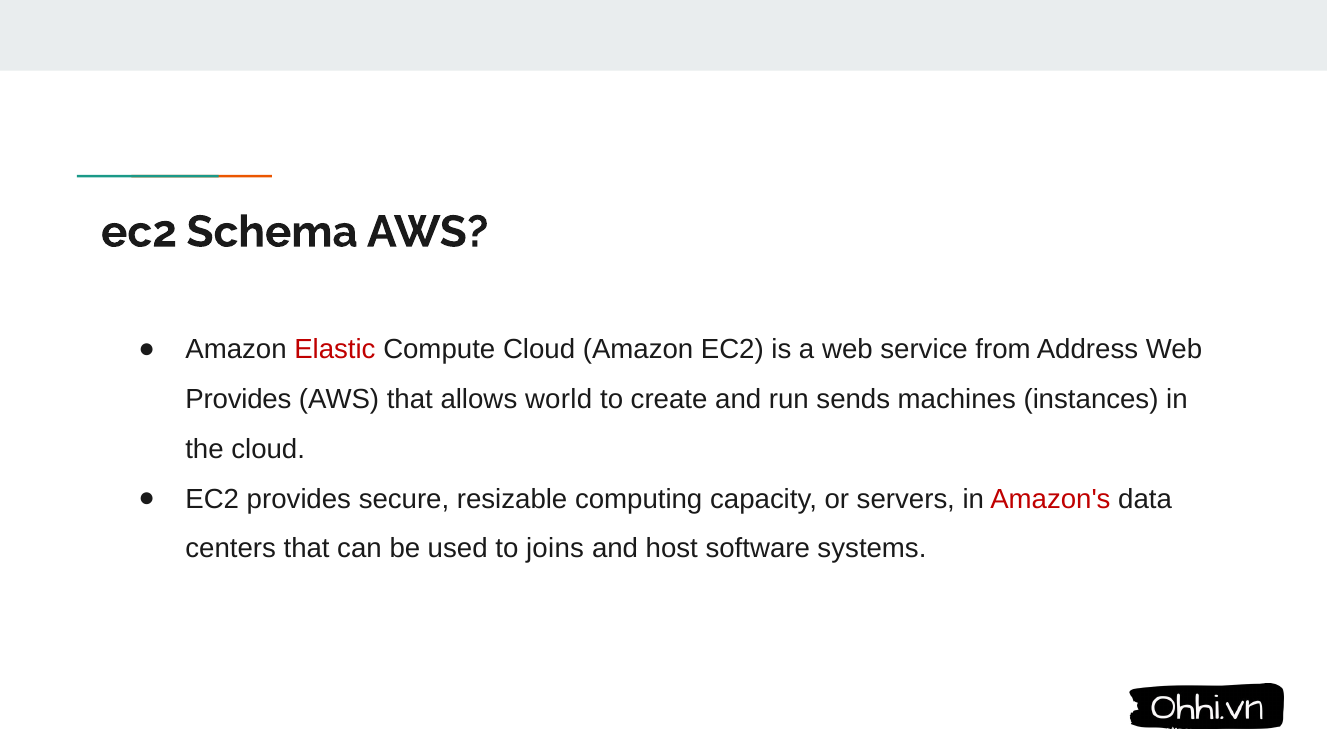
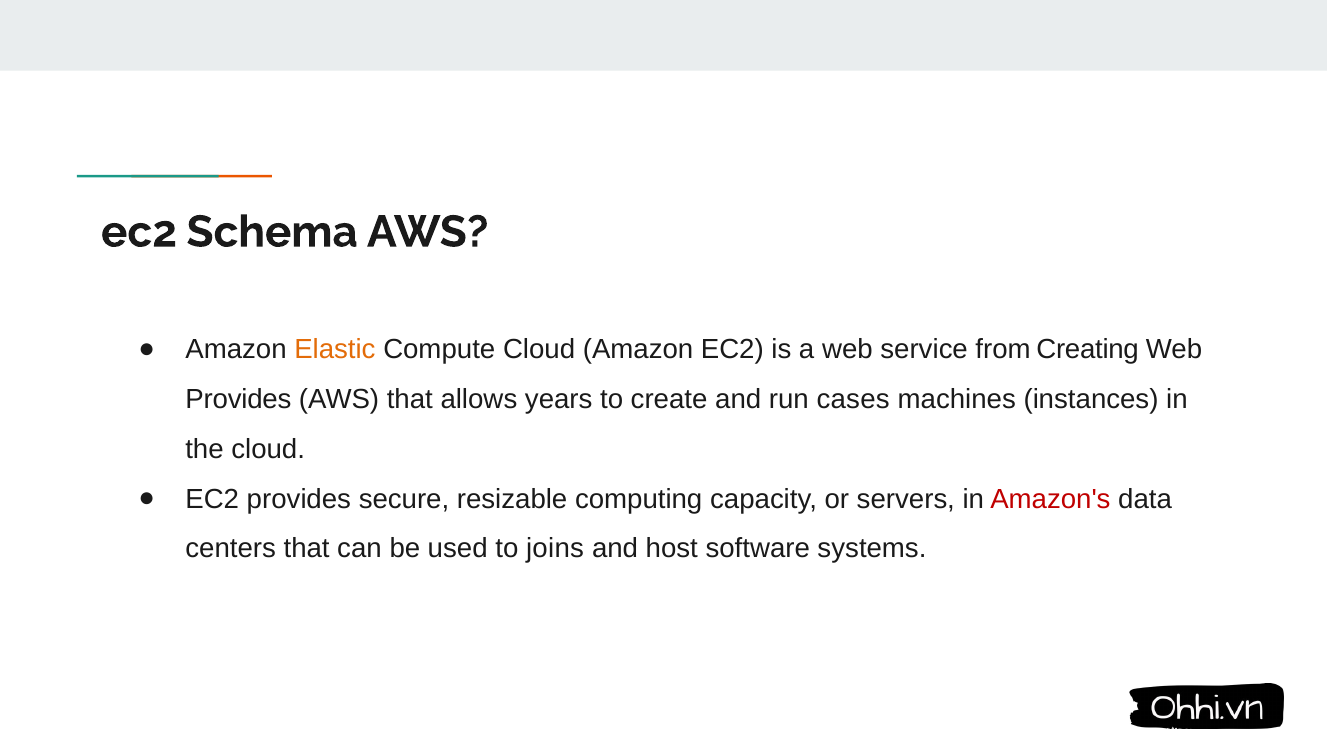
Elastic colour: red -> orange
Address: Address -> Creating
world: world -> years
sends: sends -> cases
